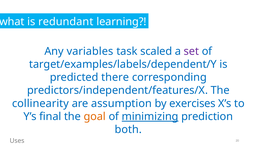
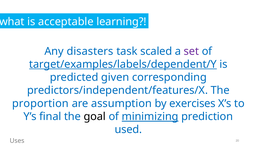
redundant: redundant -> acceptable
variables: variables -> disasters
target/examples/labels/dependent/Y underline: none -> present
there: there -> given
collinearity: collinearity -> proportion
goal colour: orange -> black
both: both -> used
